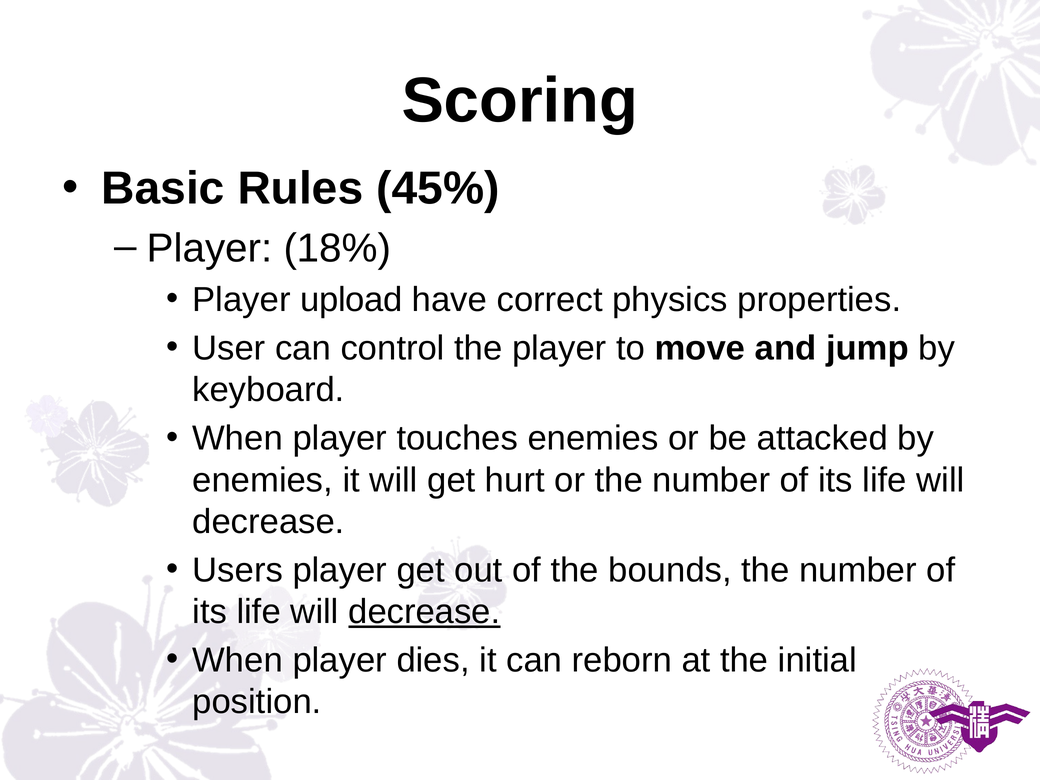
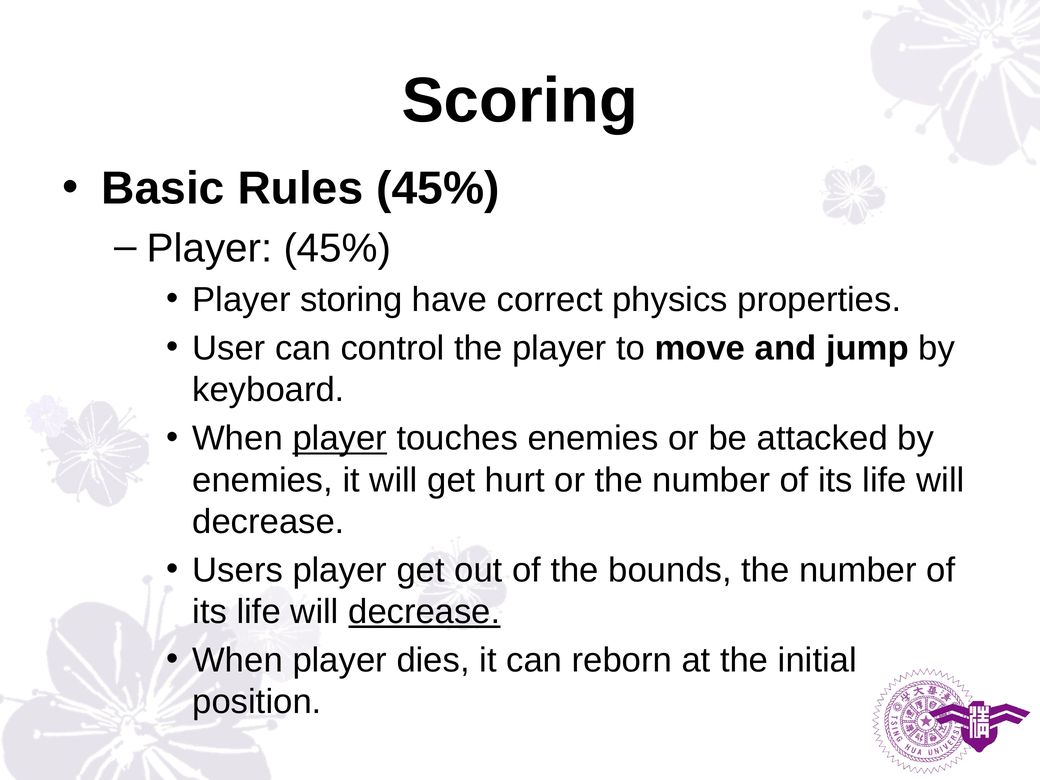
Player 18%: 18% -> 45%
upload: upload -> storing
player at (340, 439) underline: none -> present
